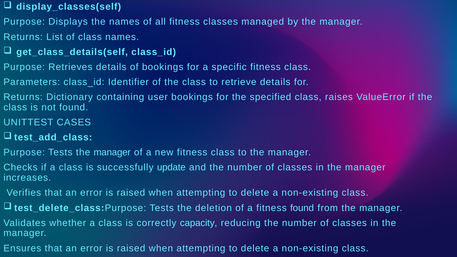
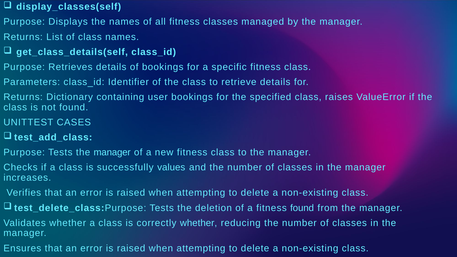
update: update -> values
correctly capacity: capacity -> whether
